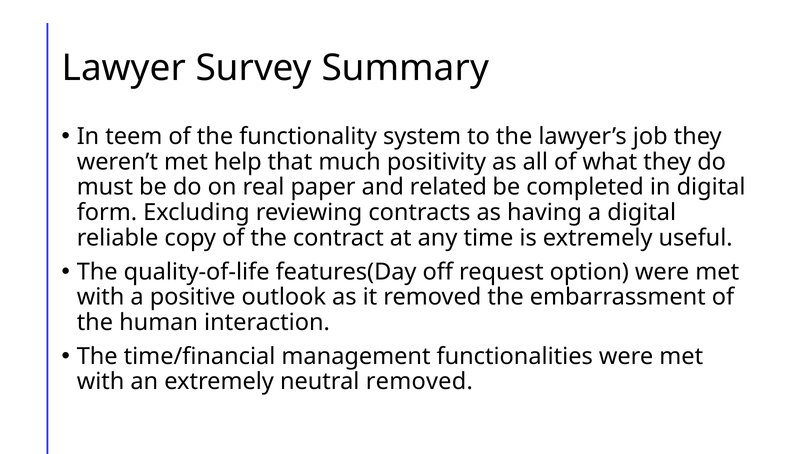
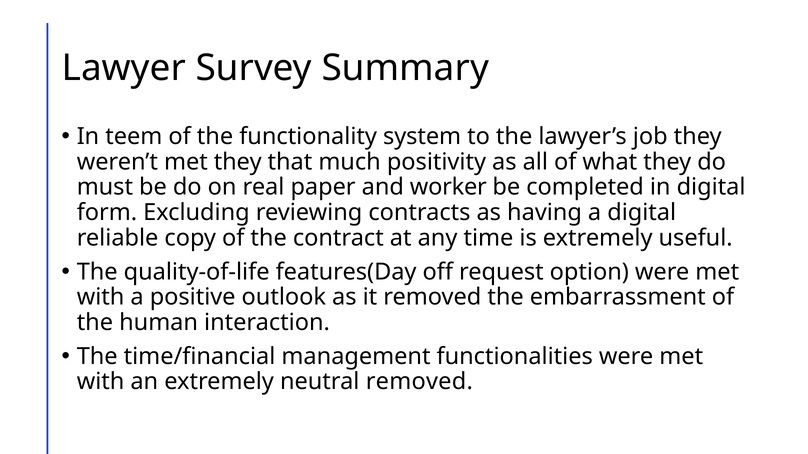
met help: help -> they
related: related -> worker
